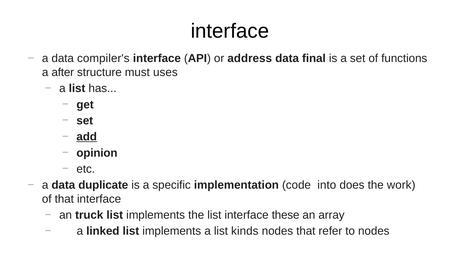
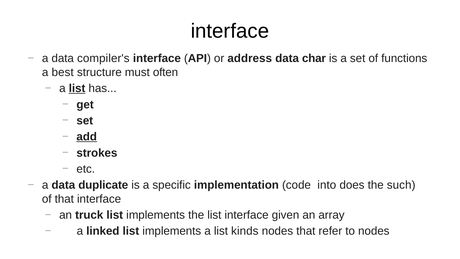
final: final -> char
after: after -> best
uses: uses -> often
list at (77, 88) underline: none -> present
opinion: opinion -> strokes
work: work -> such
these: these -> given
